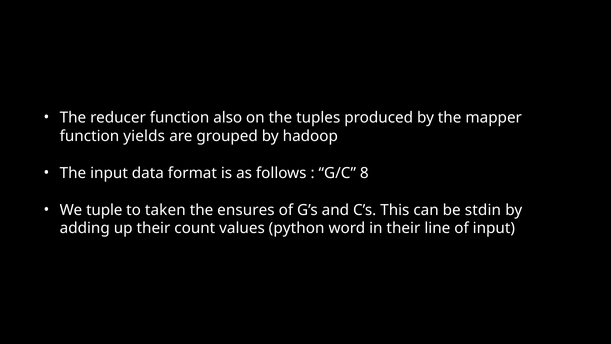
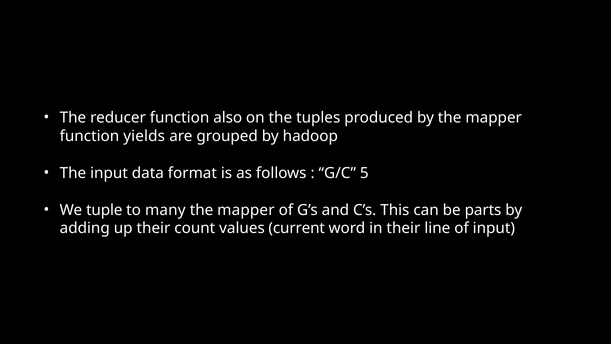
8: 8 -> 5
taken: taken -> many
ensures at (246, 210): ensures -> mapper
stdin: stdin -> parts
python: python -> current
